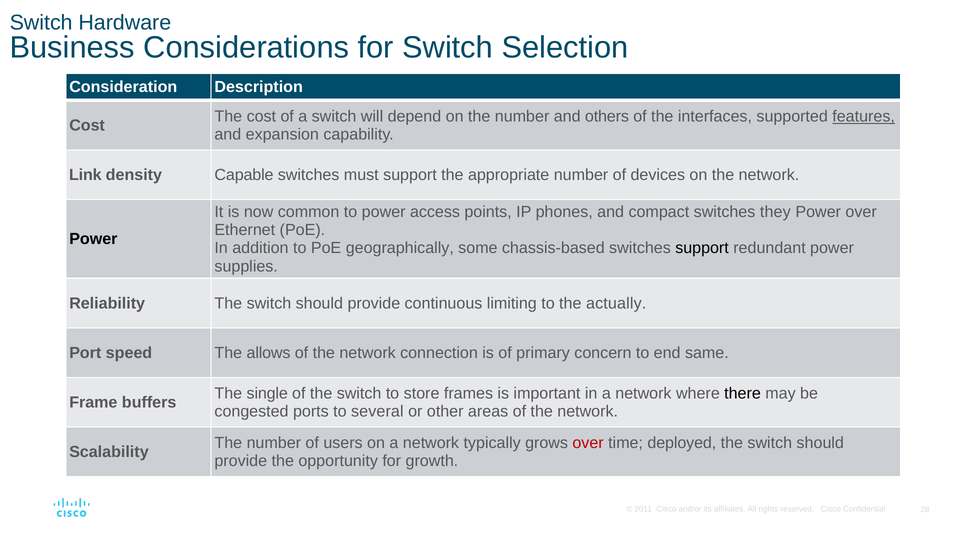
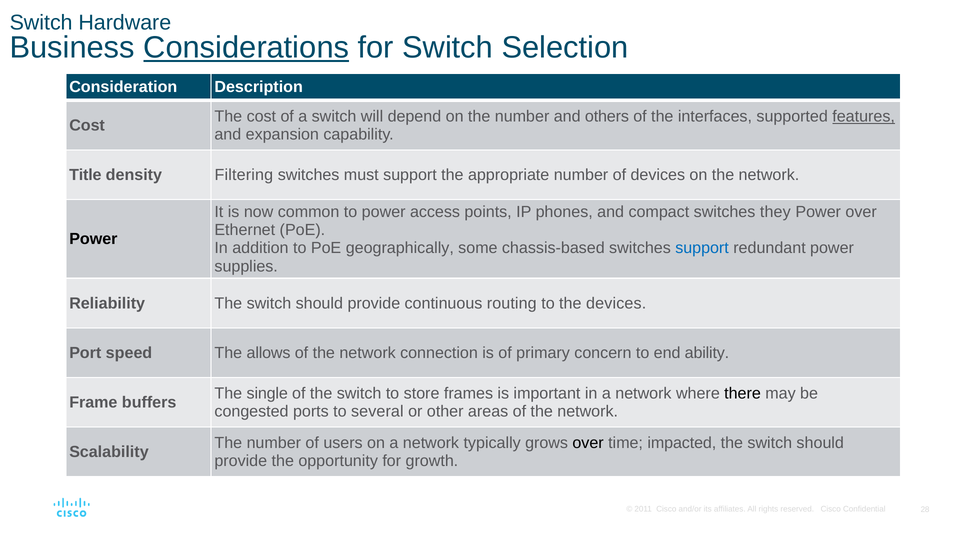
Considerations underline: none -> present
Link: Link -> Title
Capable: Capable -> Filtering
support at (702, 248) colour: black -> blue
limiting: limiting -> routing
the actually: actually -> devices
same: same -> ability
over at (588, 443) colour: red -> black
deployed: deployed -> impacted
